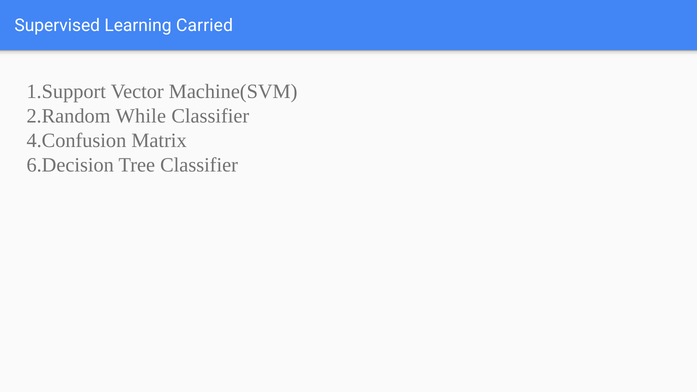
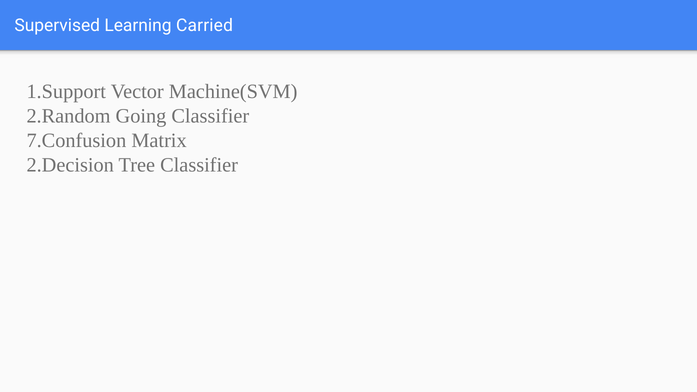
While: While -> Going
4.Confusion: 4.Confusion -> 7.Confusion
6.Decision: 6.Decision -> 2.Decision
